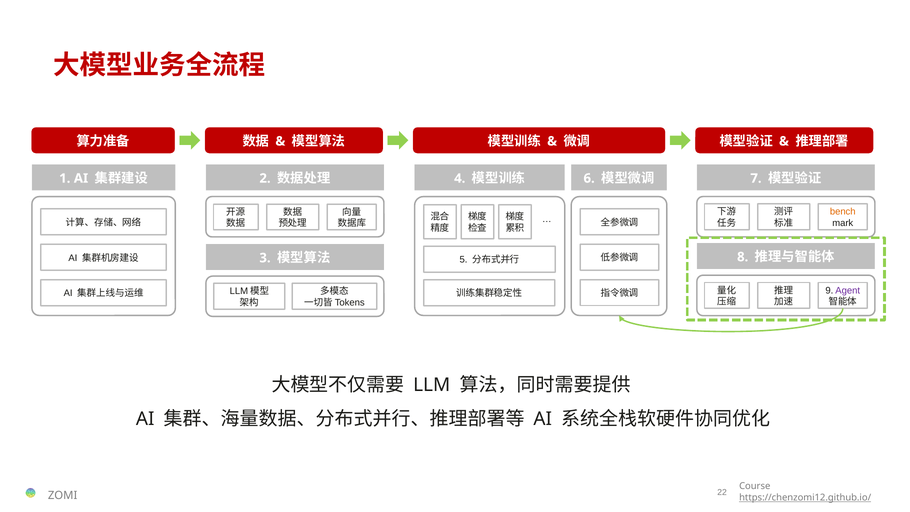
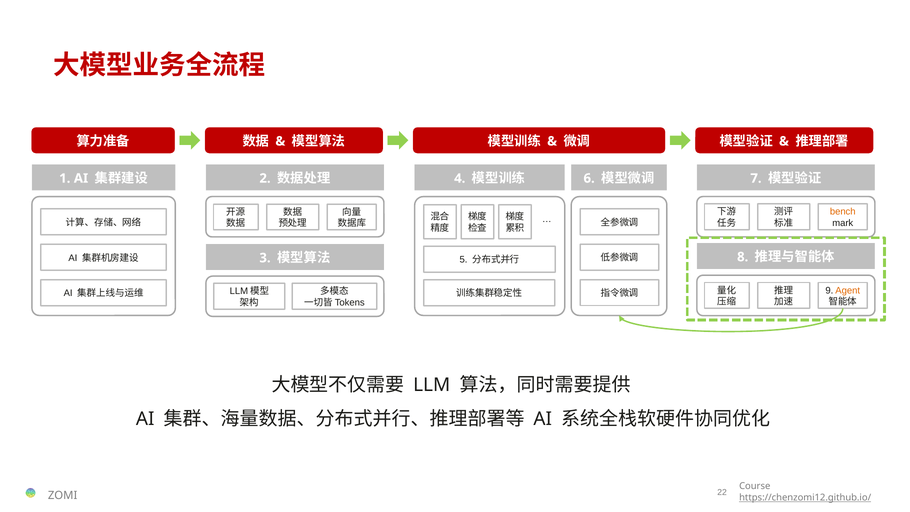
Agent colour: purple -> orange
